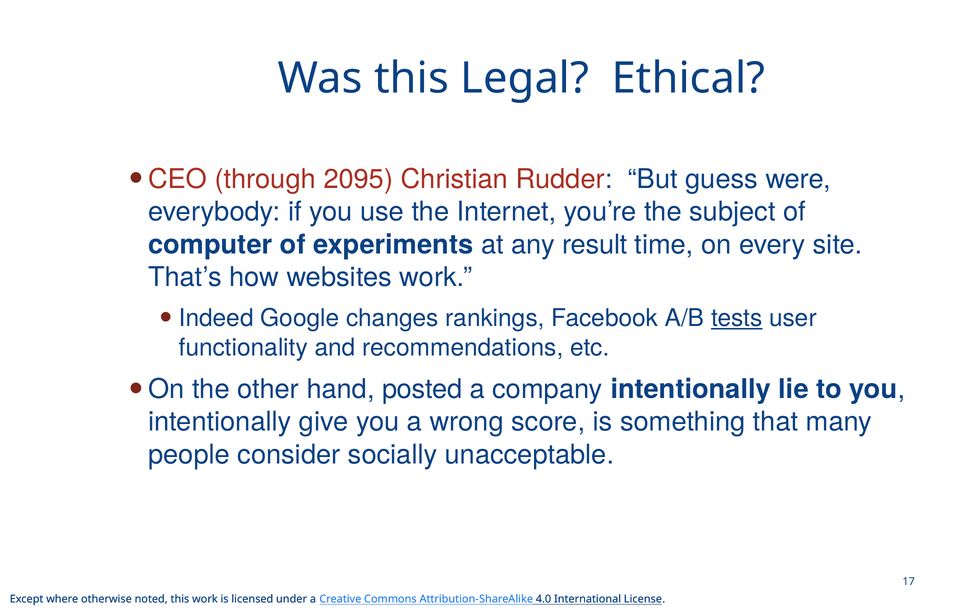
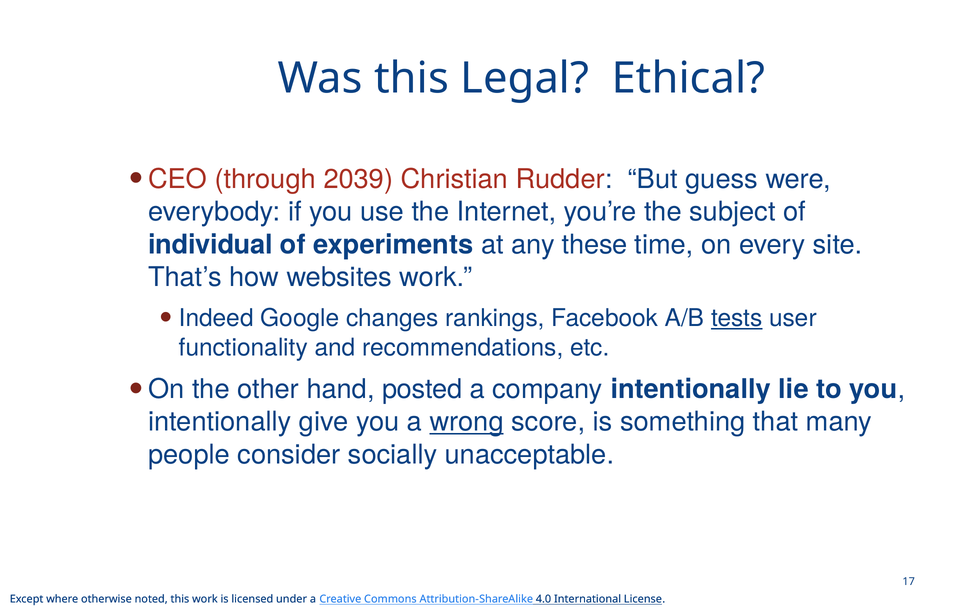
2095: 2095 -> 2039
computer: computer -> individual
result: result -> these
wrong underline: none -> present
